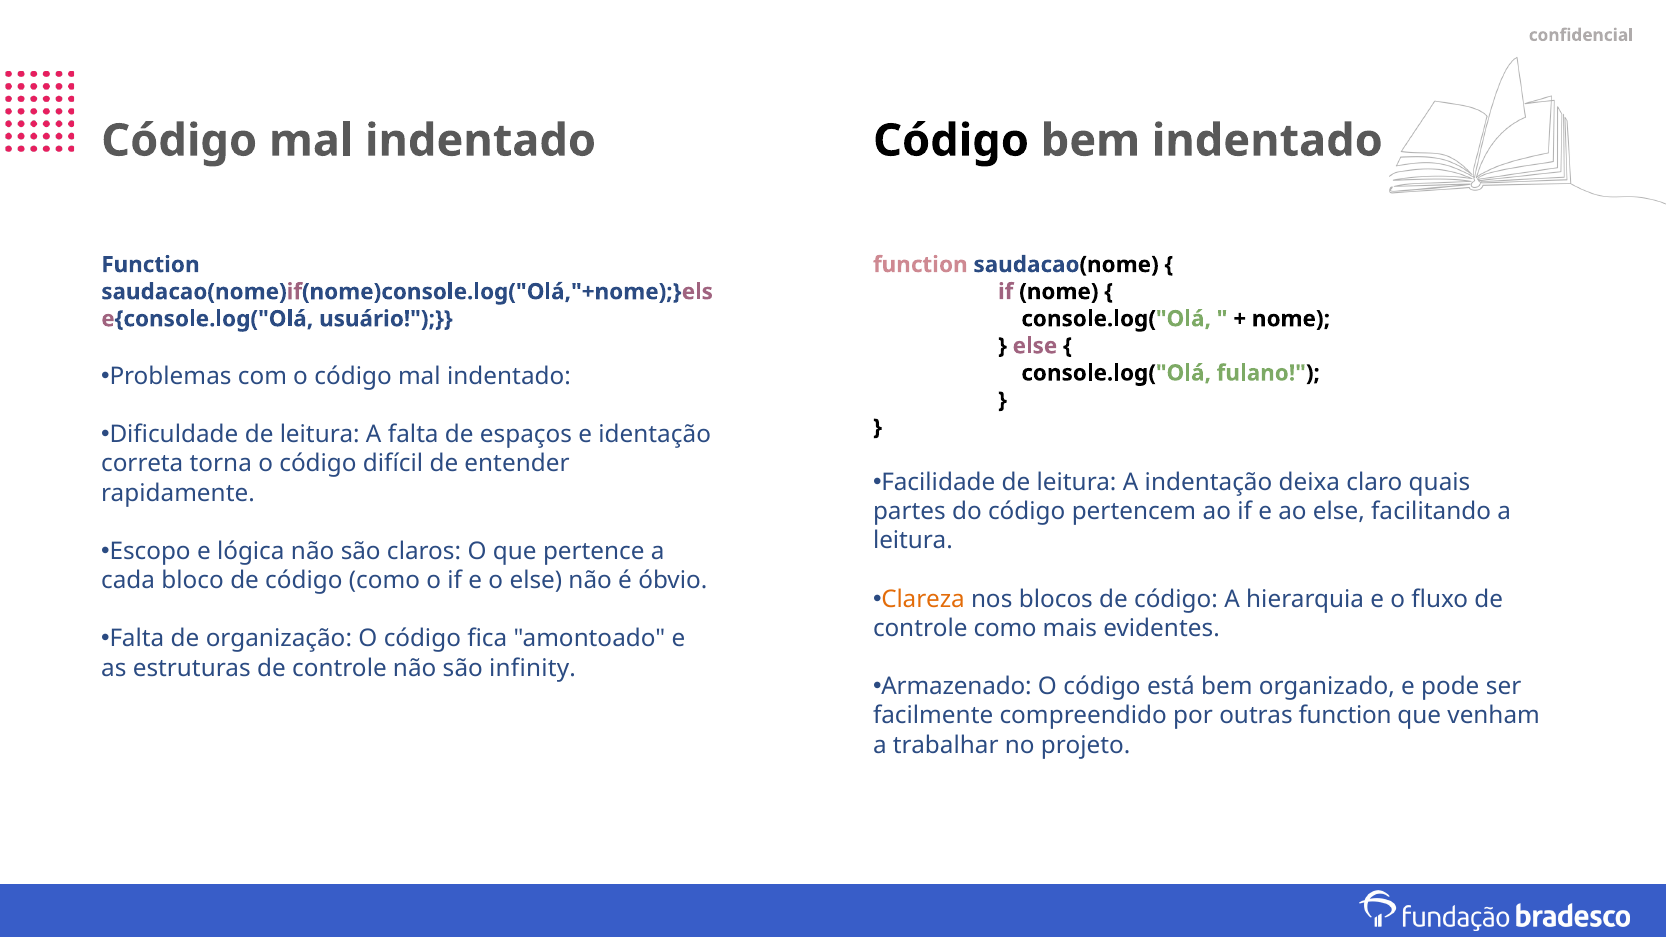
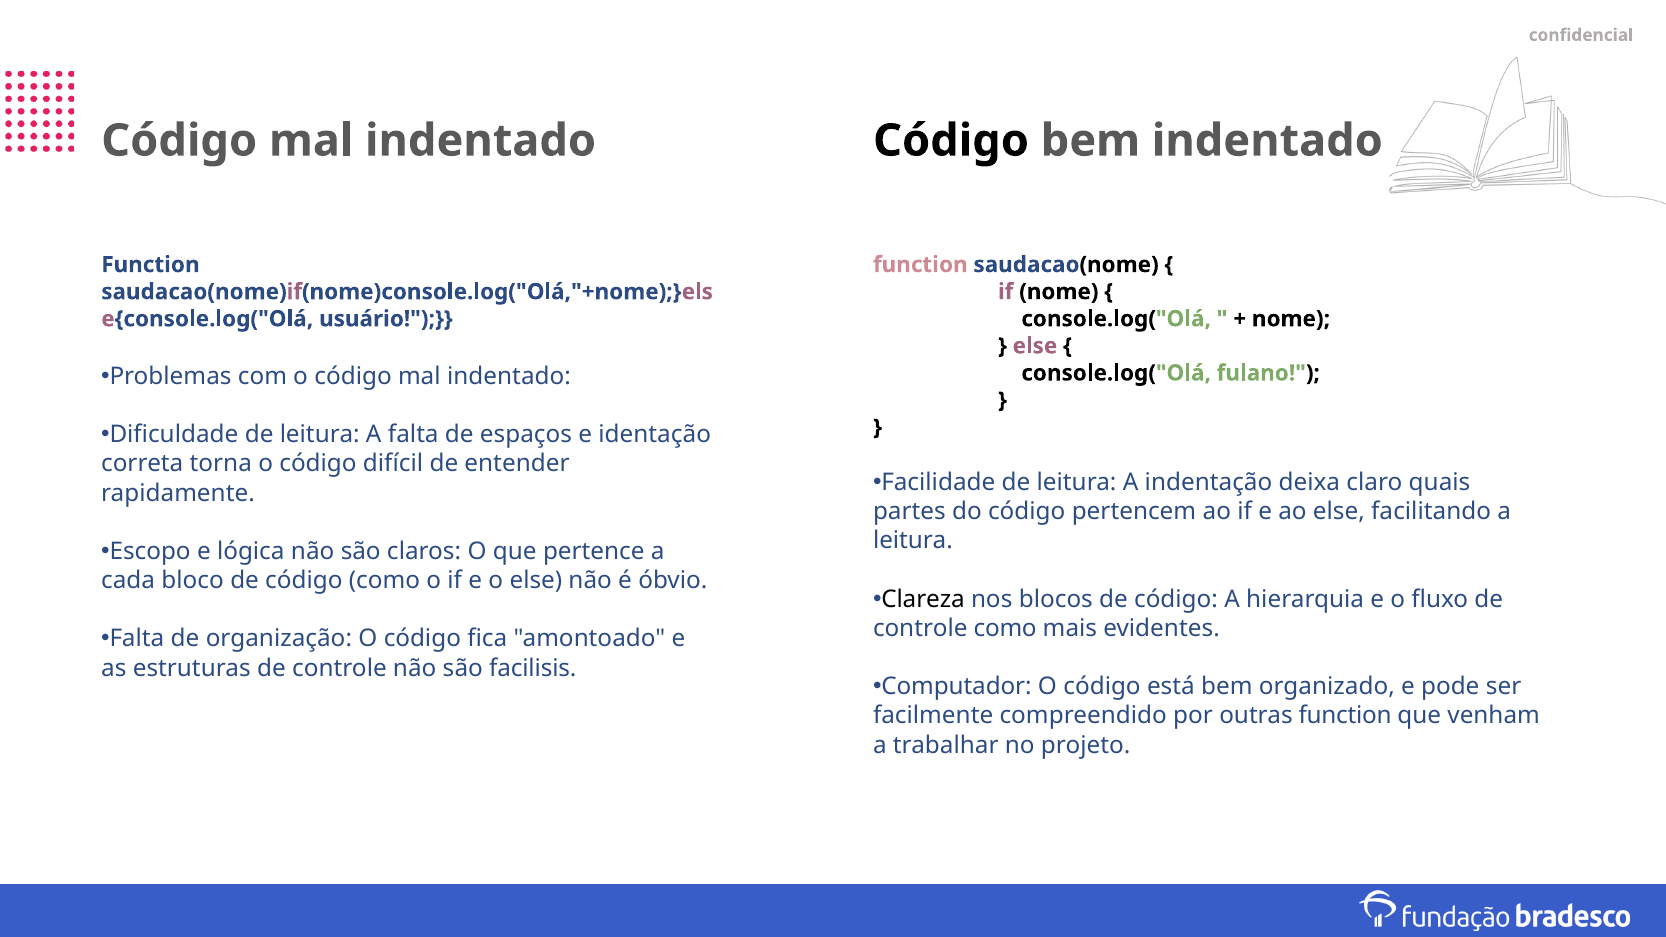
Clareza colour: orange -> black
infinity: infinity -> facilisis
Armazenado: Armazenado -> Computador
